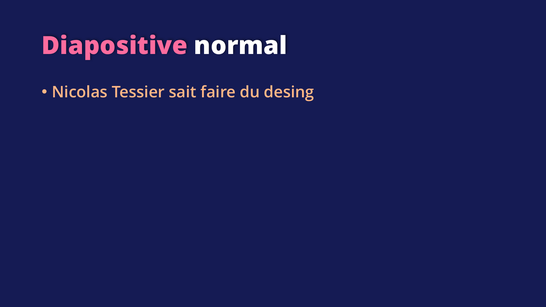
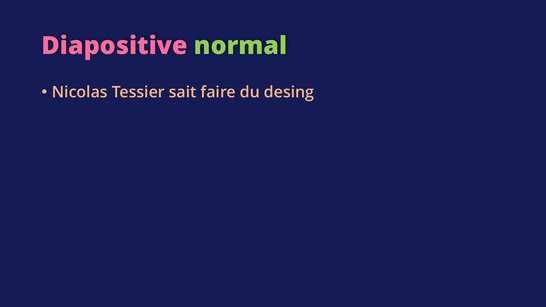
normal colour: white -> light green
